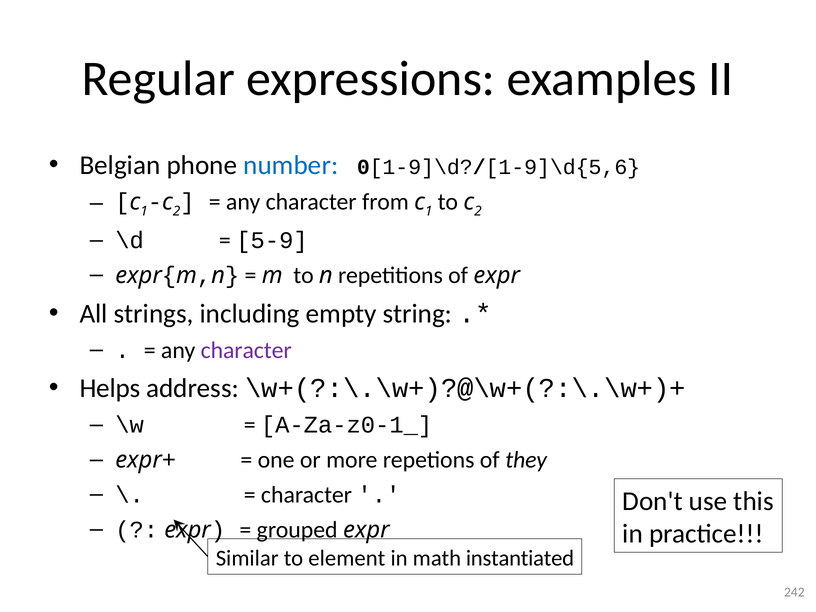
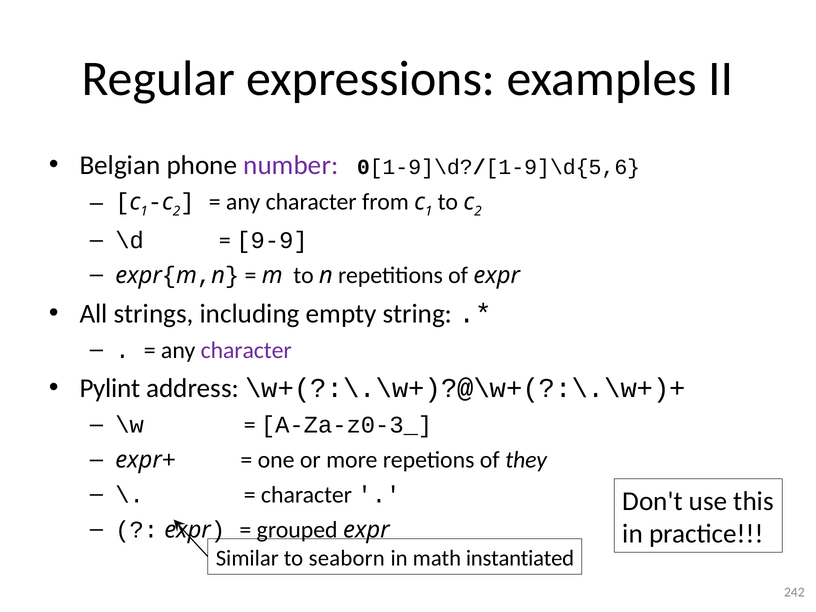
number colour: blue -> purple
5-9: 5-9 -> 9-9
Helps: Helps -> Pylint
A-Za-z0-1_: A-Za-z0-1_ -> A-Za-z0-3_
element: element -> seaborn
